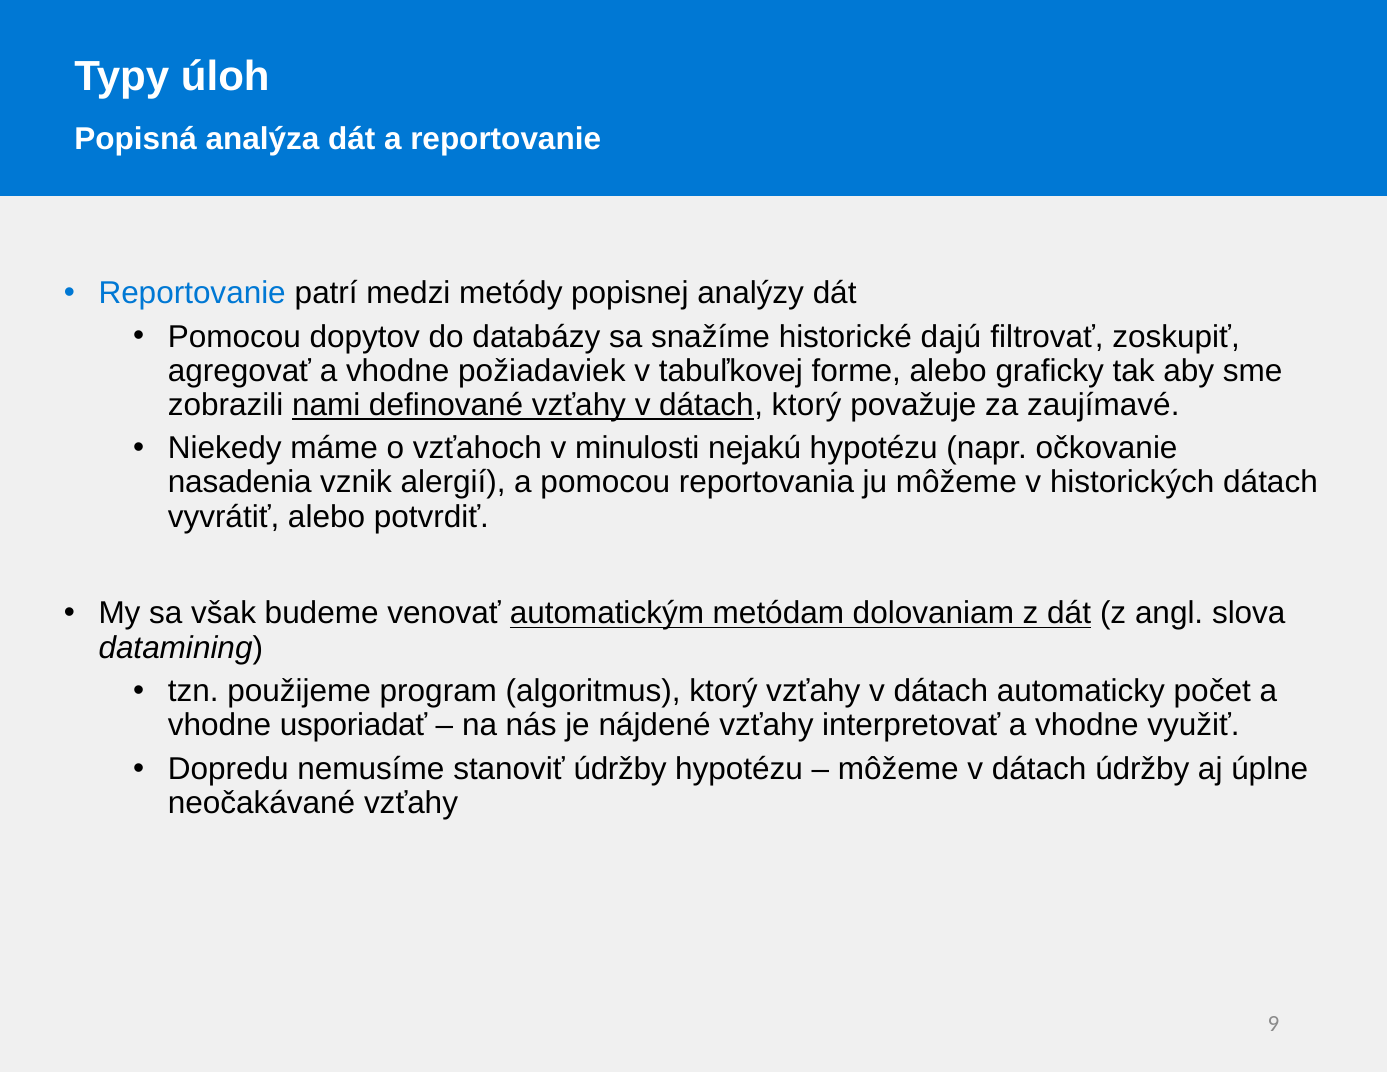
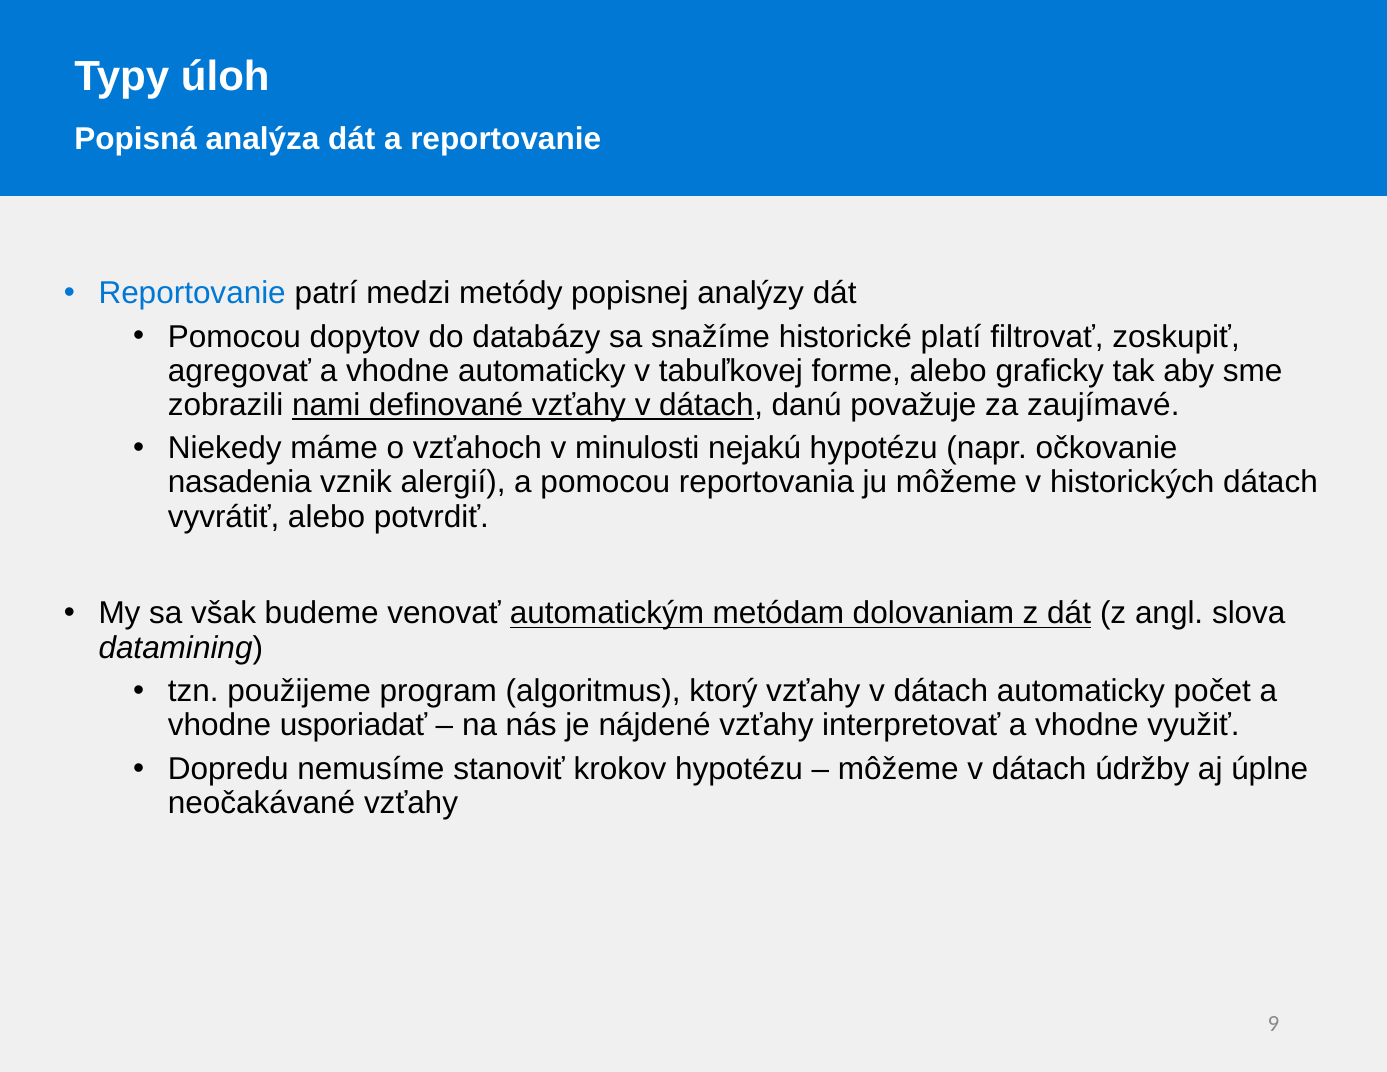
dajú: dajú -> platí
vhodne požiadaviek: požiadaviek -> automaticky
dátach ktorý: ktorý -> danú
stanoviť údržby: údržby -> krokov
